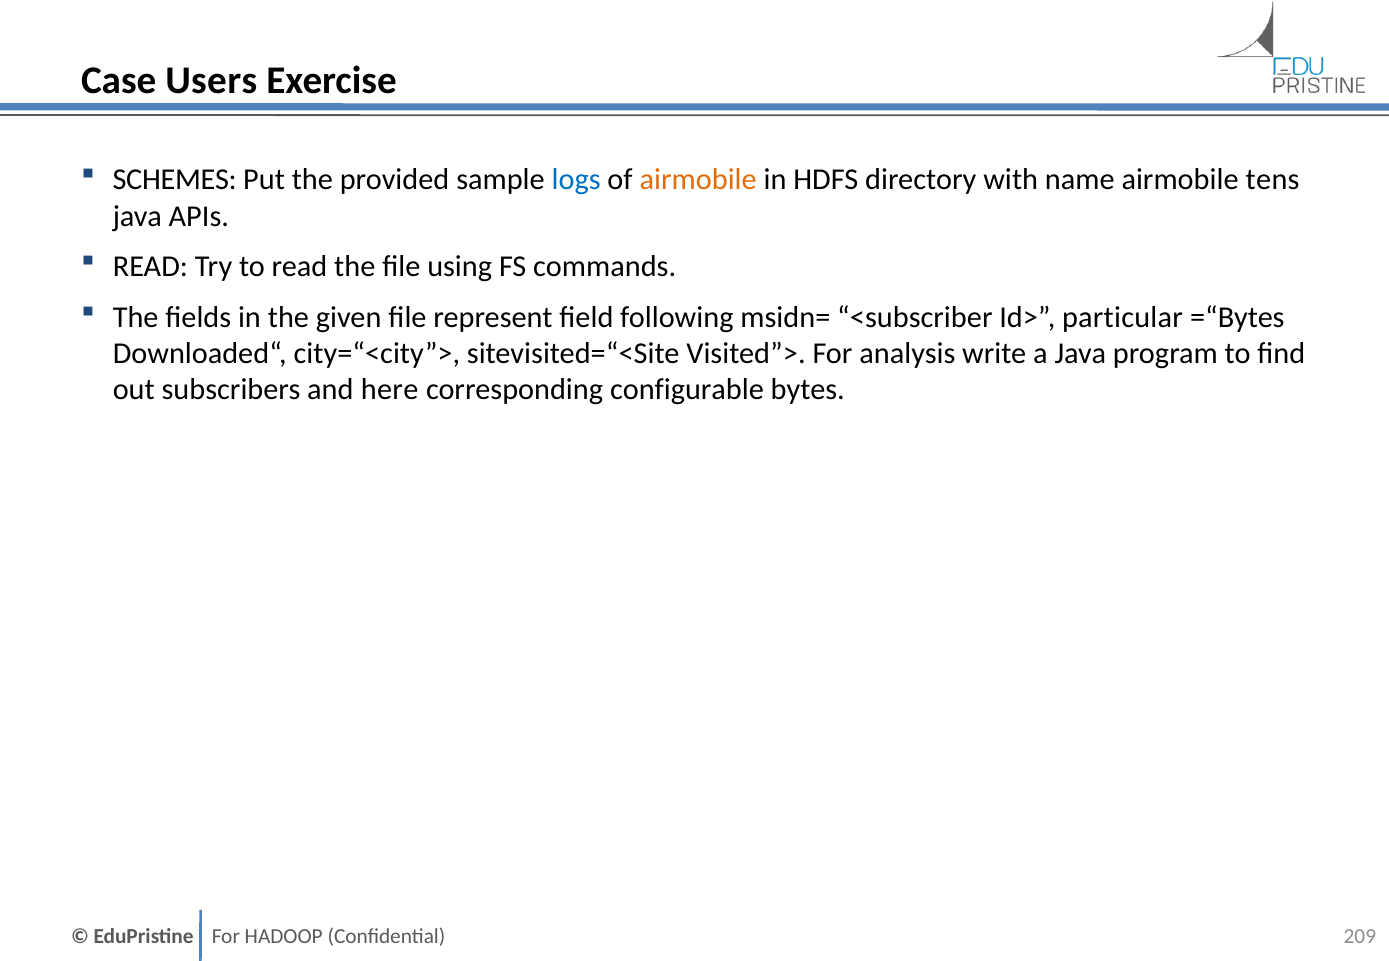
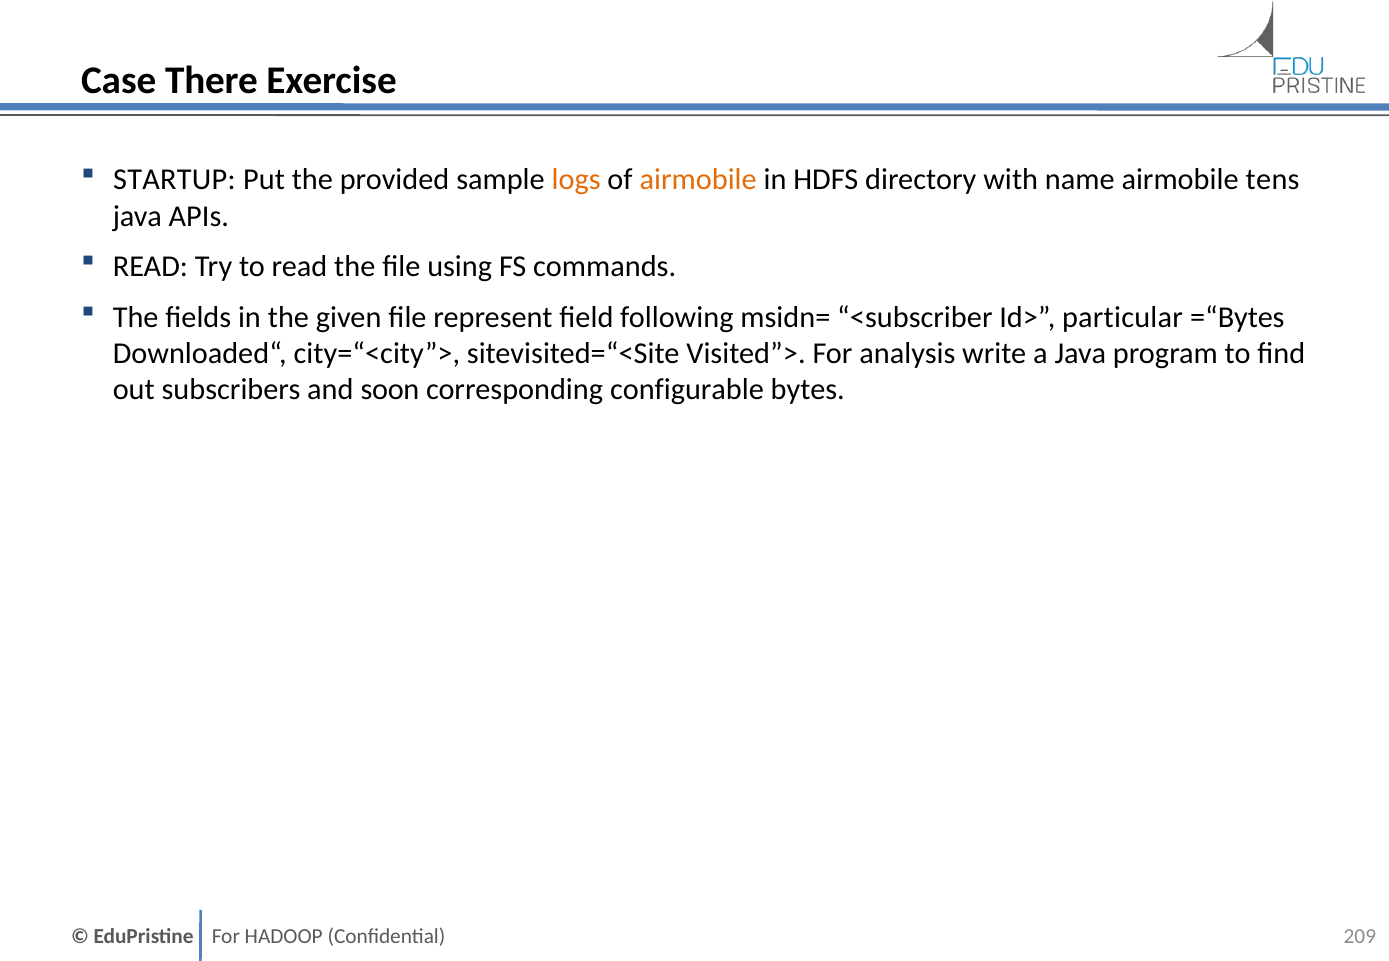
Users: Users -> There
SCHEMES: SCHEMES -> STARTUP
logs colour: blue -> orange
here: here -> soon
